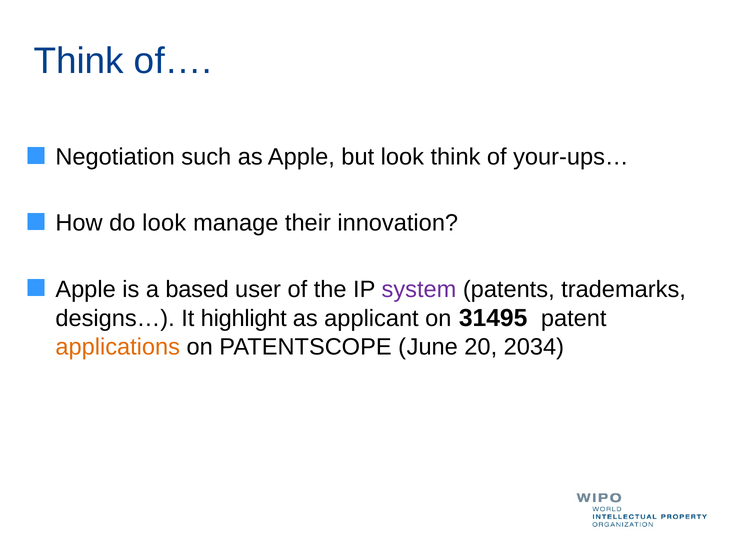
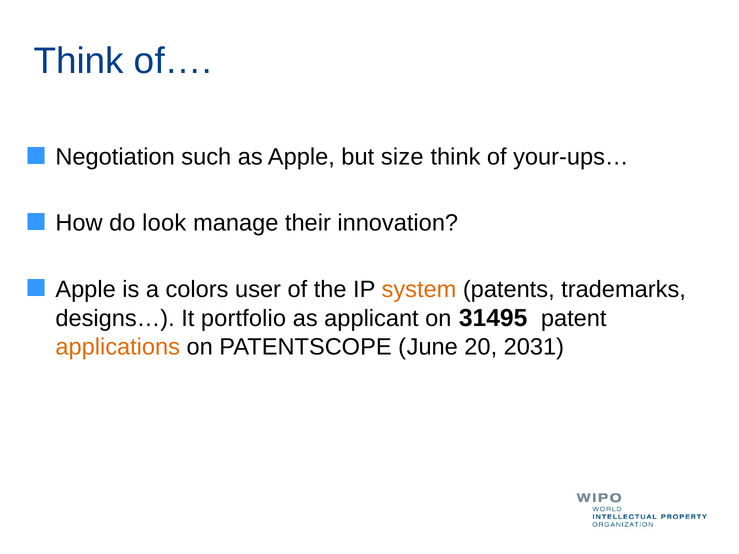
but look: look -> size
based: based -> colors
system colour: purple -> orange
highlight: highlight -> portfolio
2034: 2034 -> 2031
